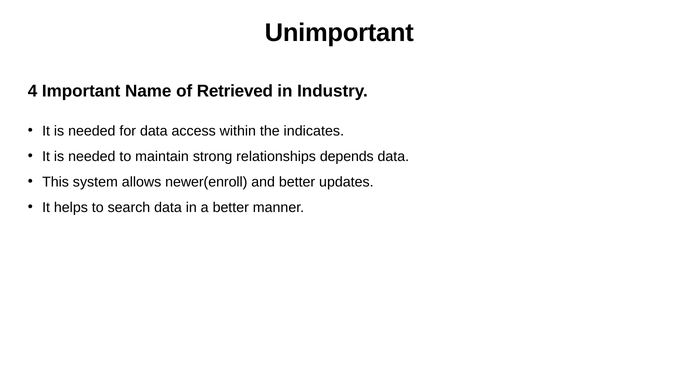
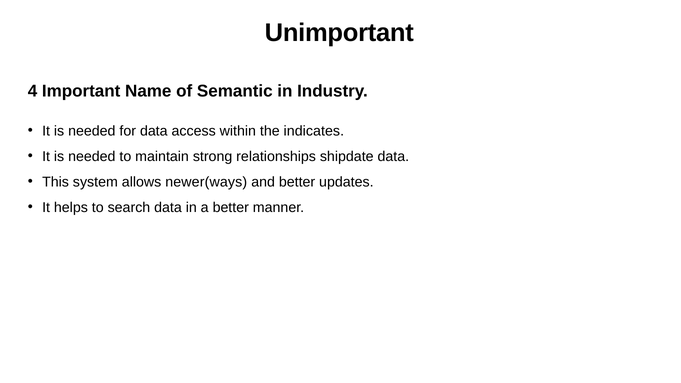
Retrieved: Retrieved -> Semantic
depends: depends -> shipdate
newer(enroll: newer(enroll -> newer(ways
